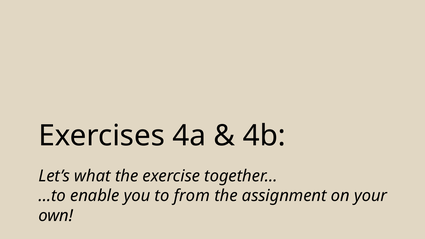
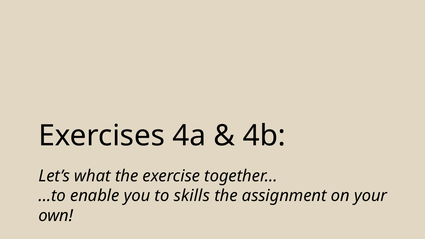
from: from -> skills
